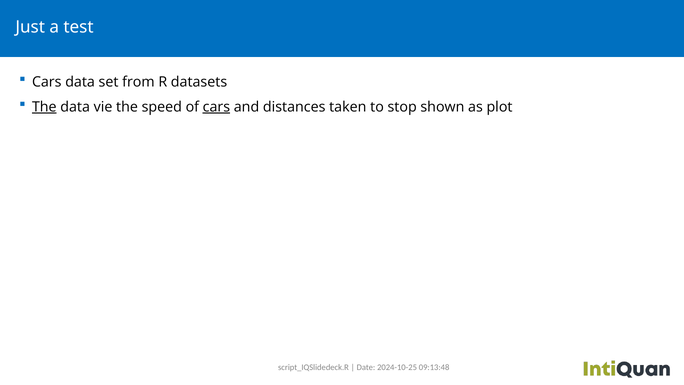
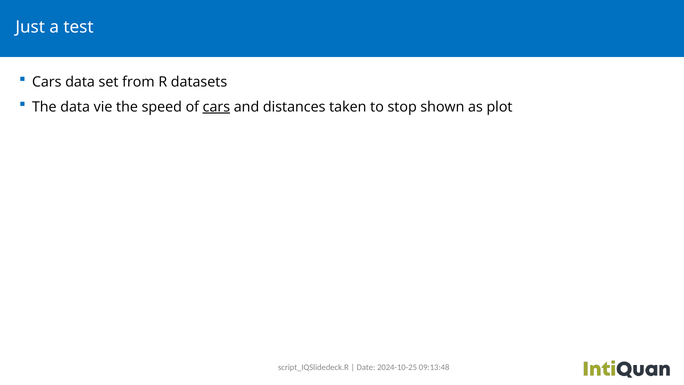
The at (44, 107) underline: present -> none
